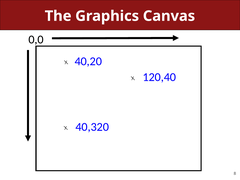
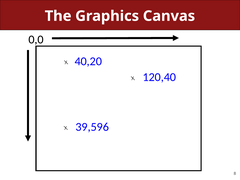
40,320: 40,320 -> 39,596
